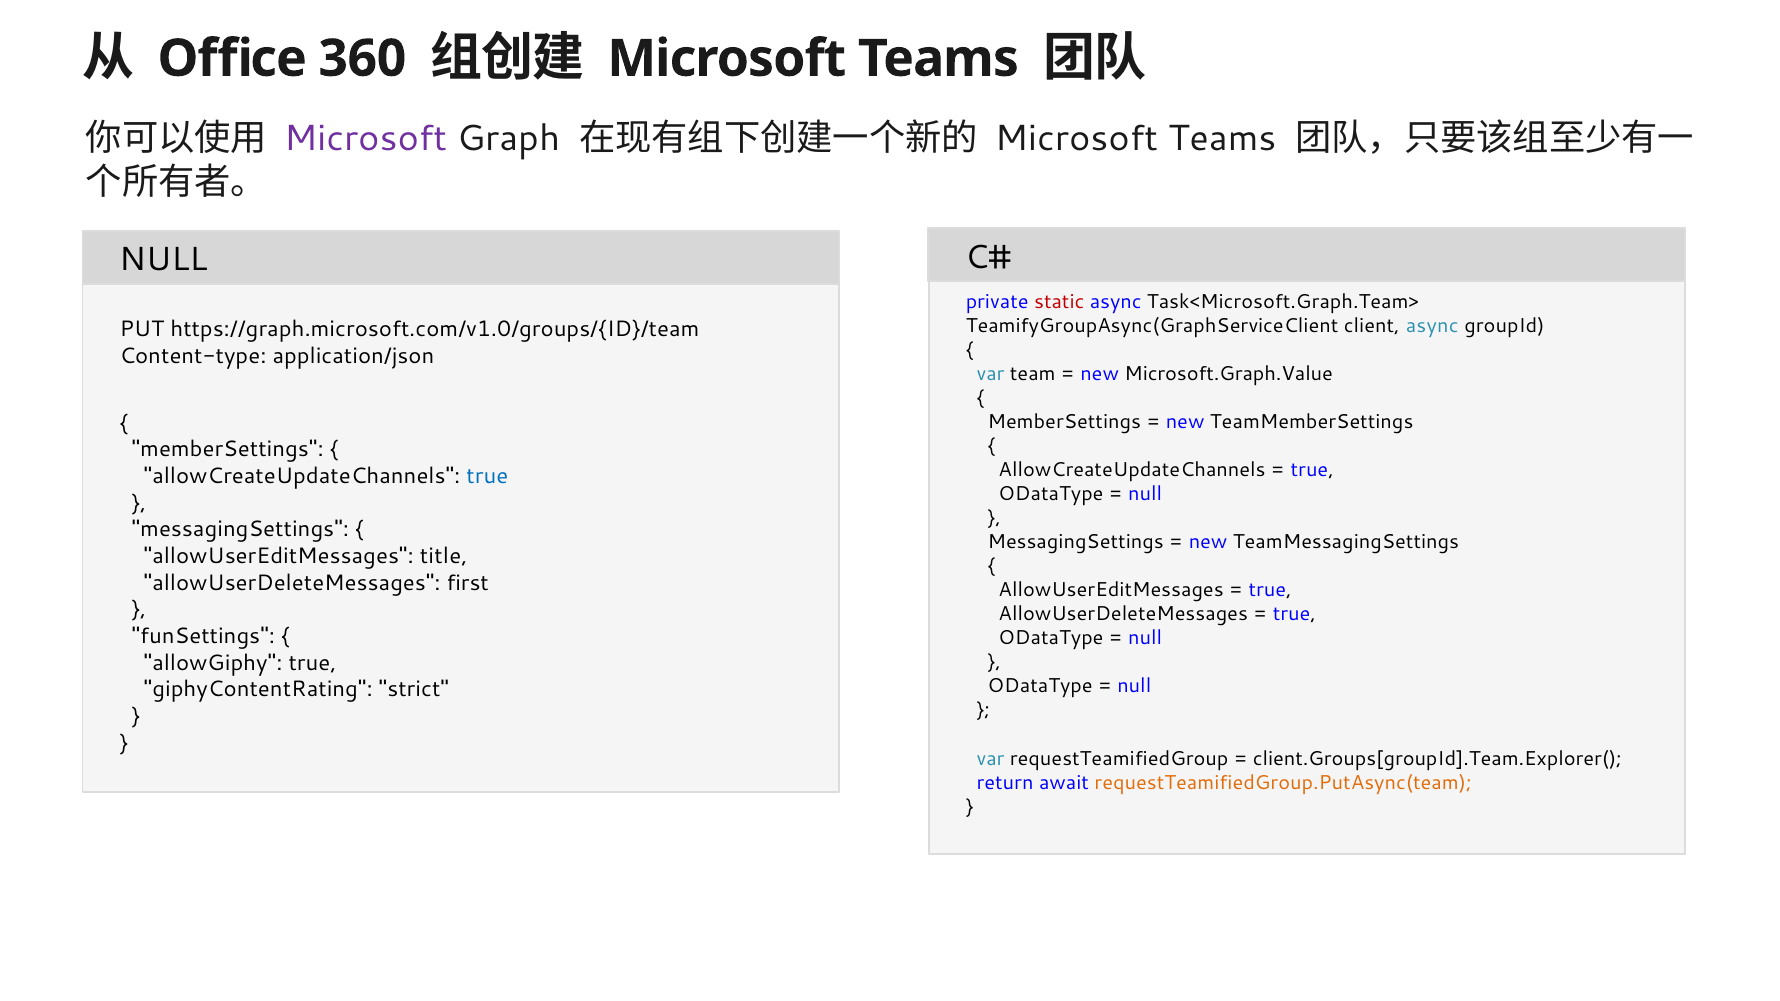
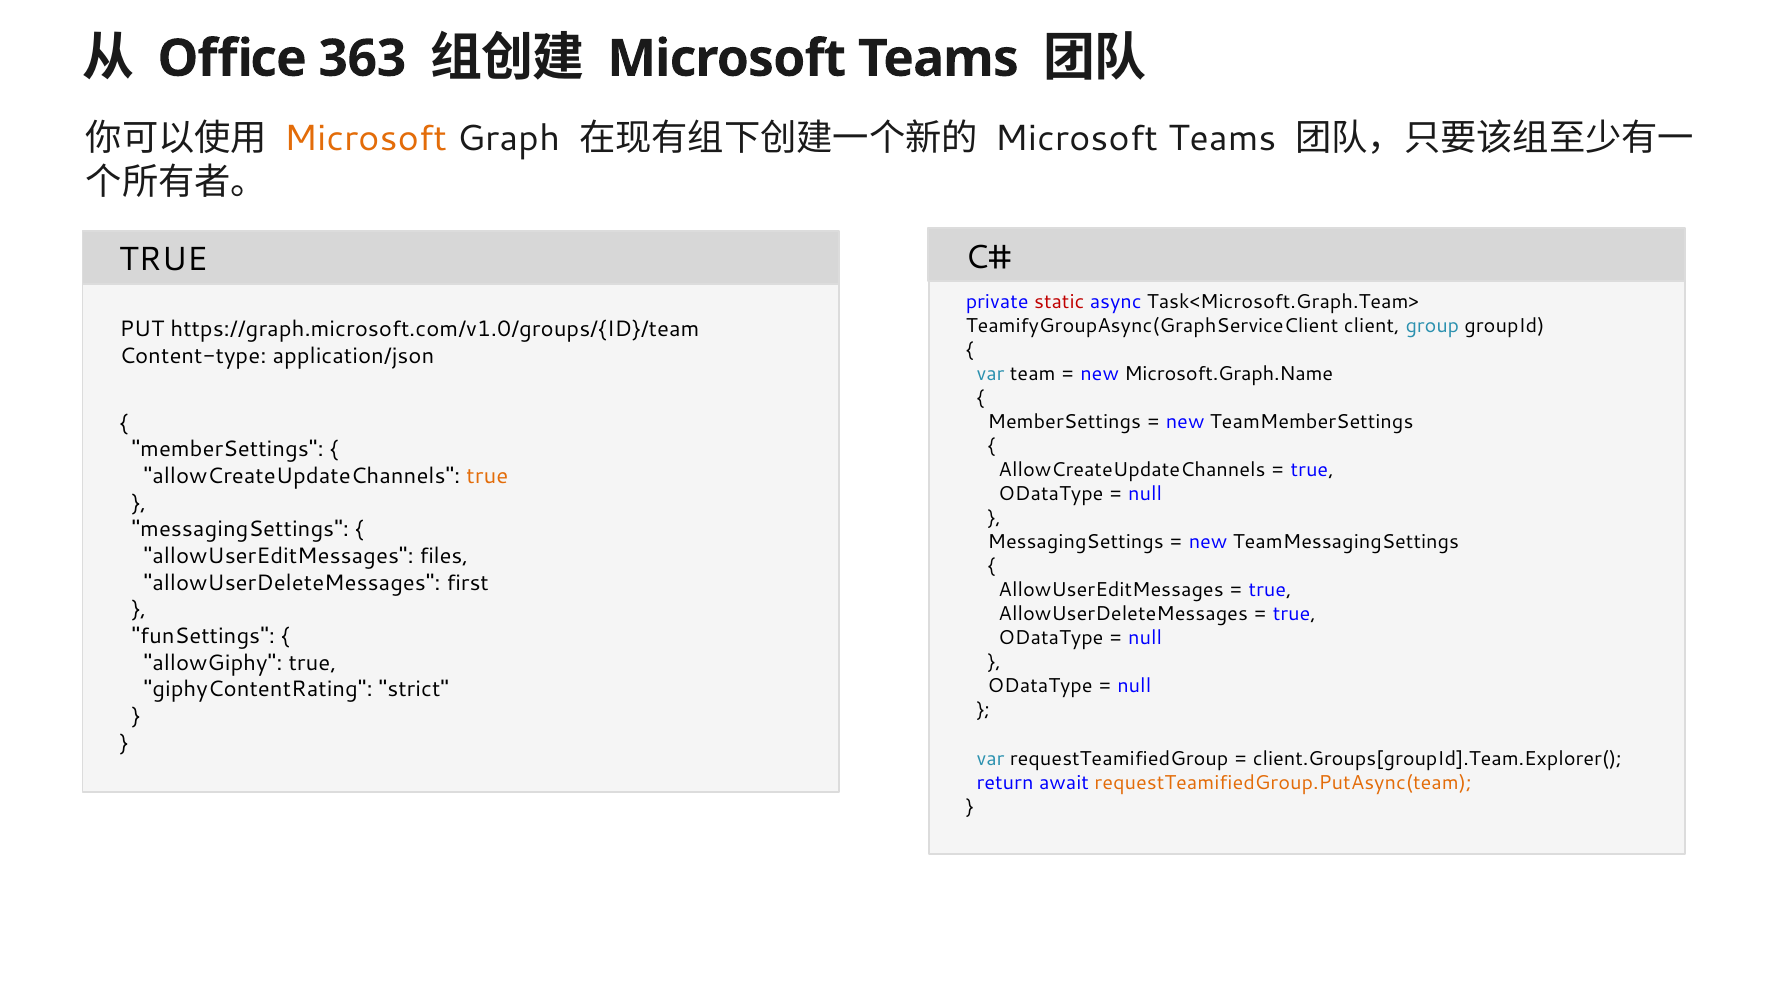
360: 360 -> 363
Microsoft at (365, 139) colour: purple -> orange
NULL at (163, 260): NULL -> TRUE
client async: async -> group
Microsoft.Graph.Value: Microsoft.Graph.Value -> Microsoft.Graph.Name
true at (487, 476) colour: blue -> orange
title: title -> files
